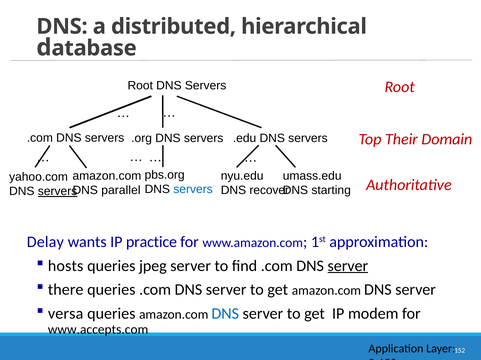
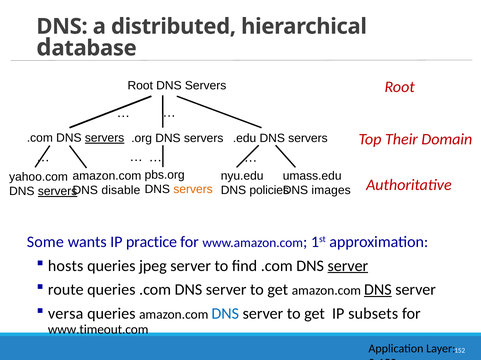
servers at (105, 138) underline: none -> present
servers at (193, 190) colour: blue -> orange
parallel: parallel -> disable
recover: recover -> policies
starting: starting -> images
Delay: Delay -> Some
there: there -> route
DNS at (378, 290) underline: none -> present
modem: modem -> subsets
www.accepts.com: www.accepts.com -> www.timeout.com
